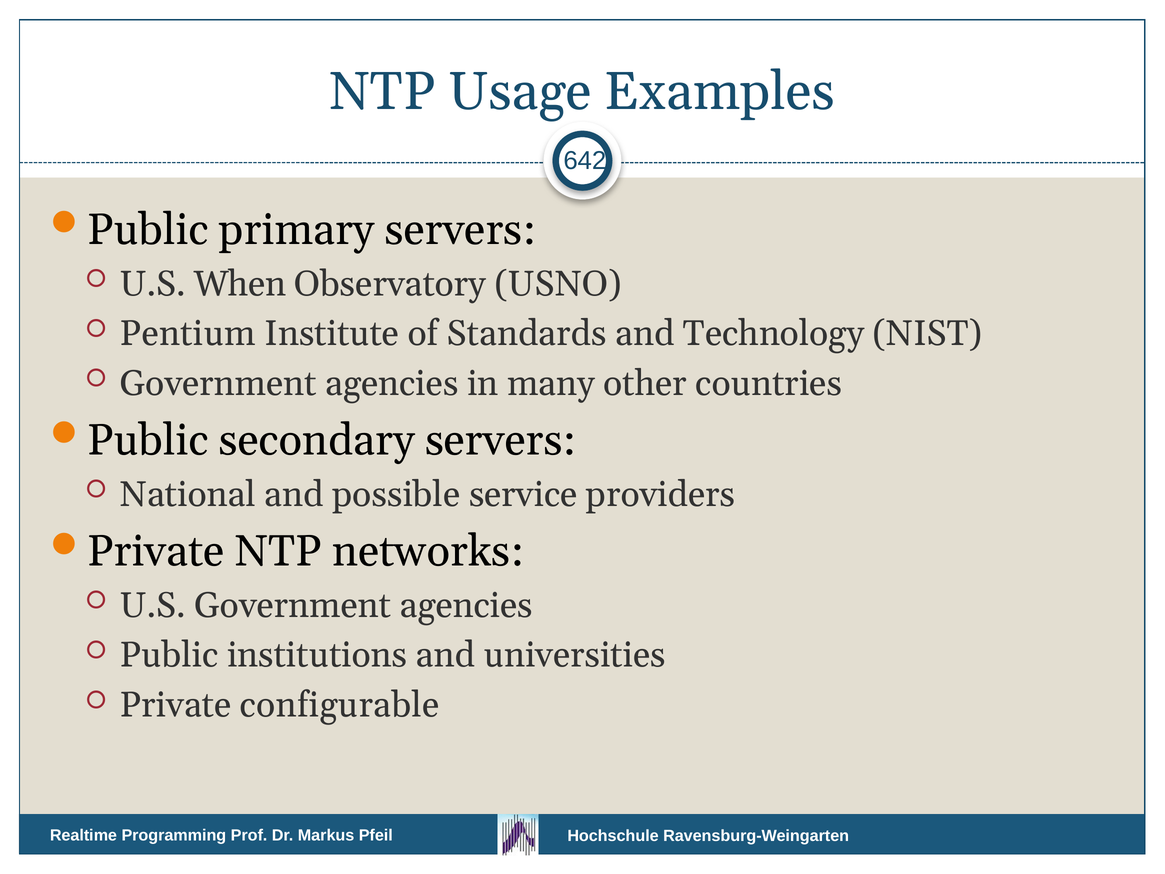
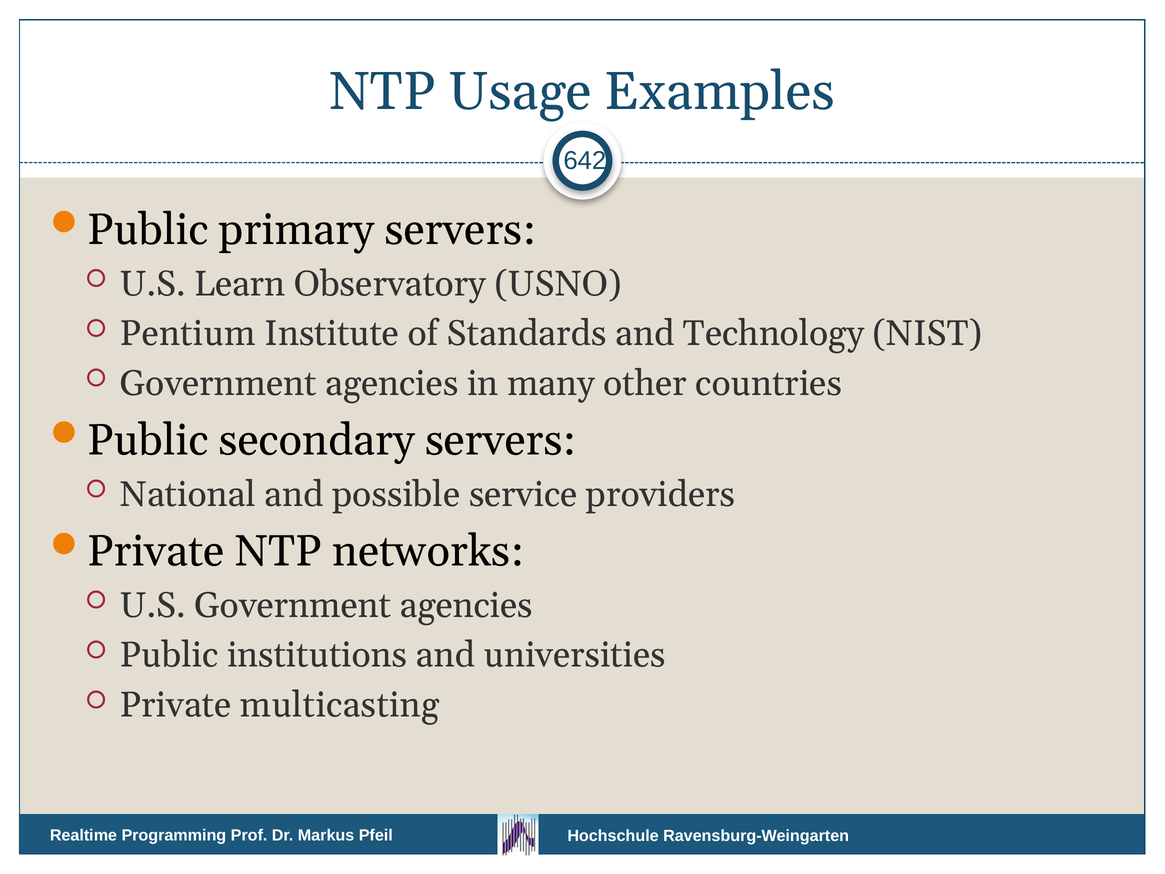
When: When -> Learn
configurable: configurable -> multicasting
